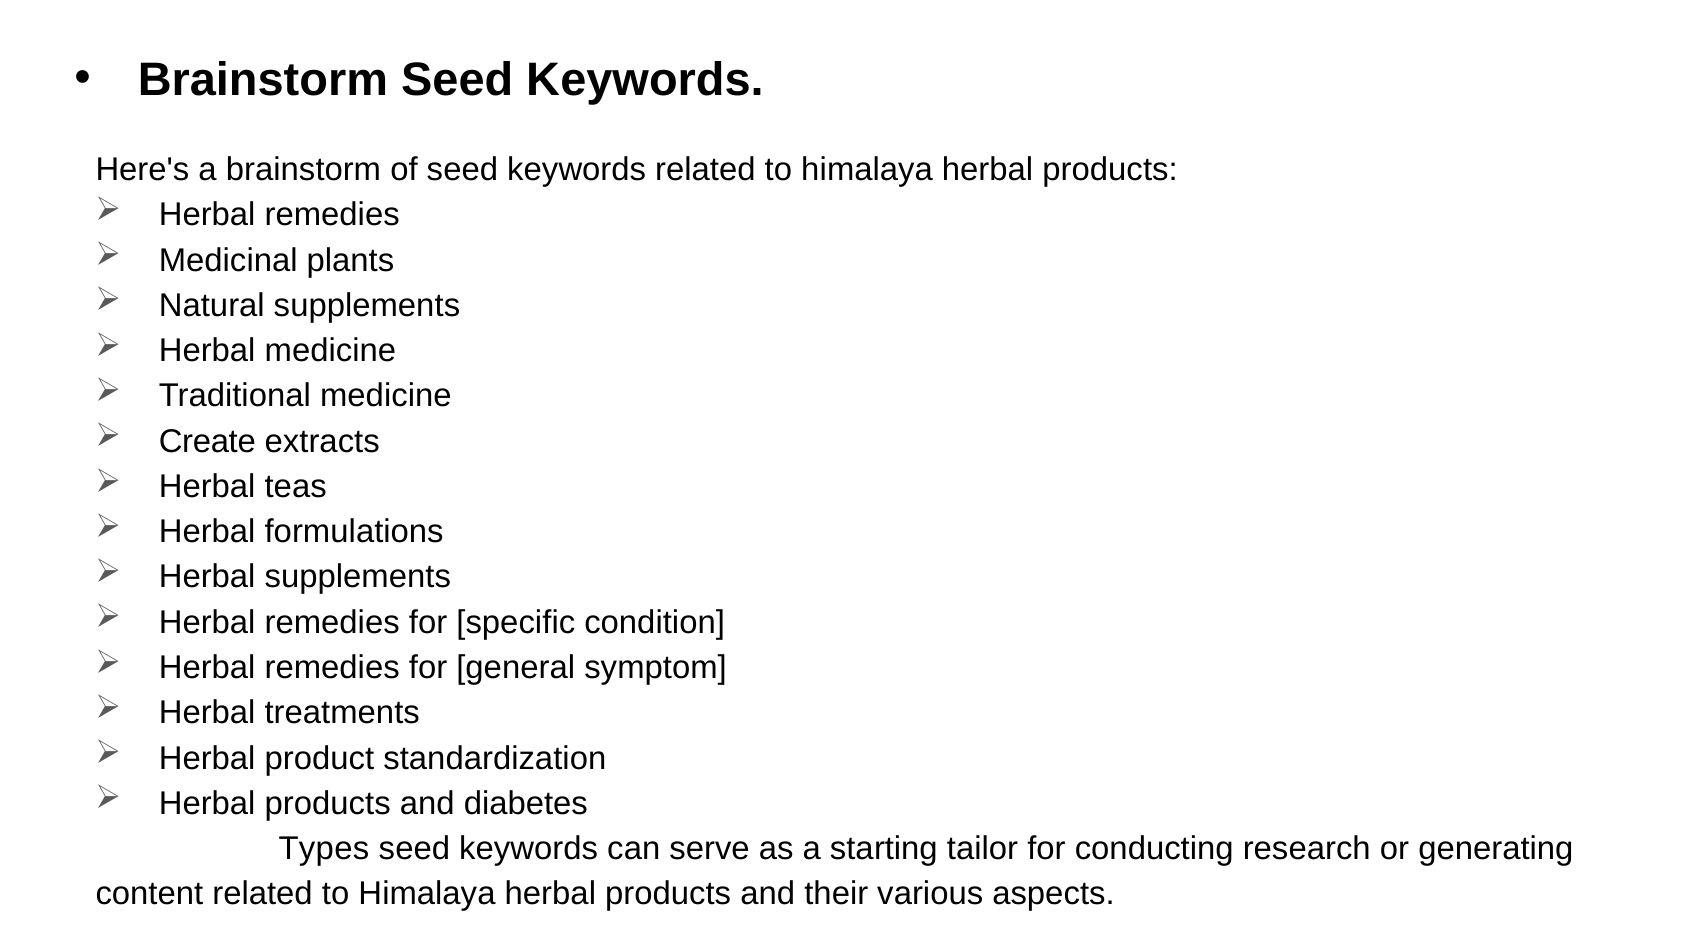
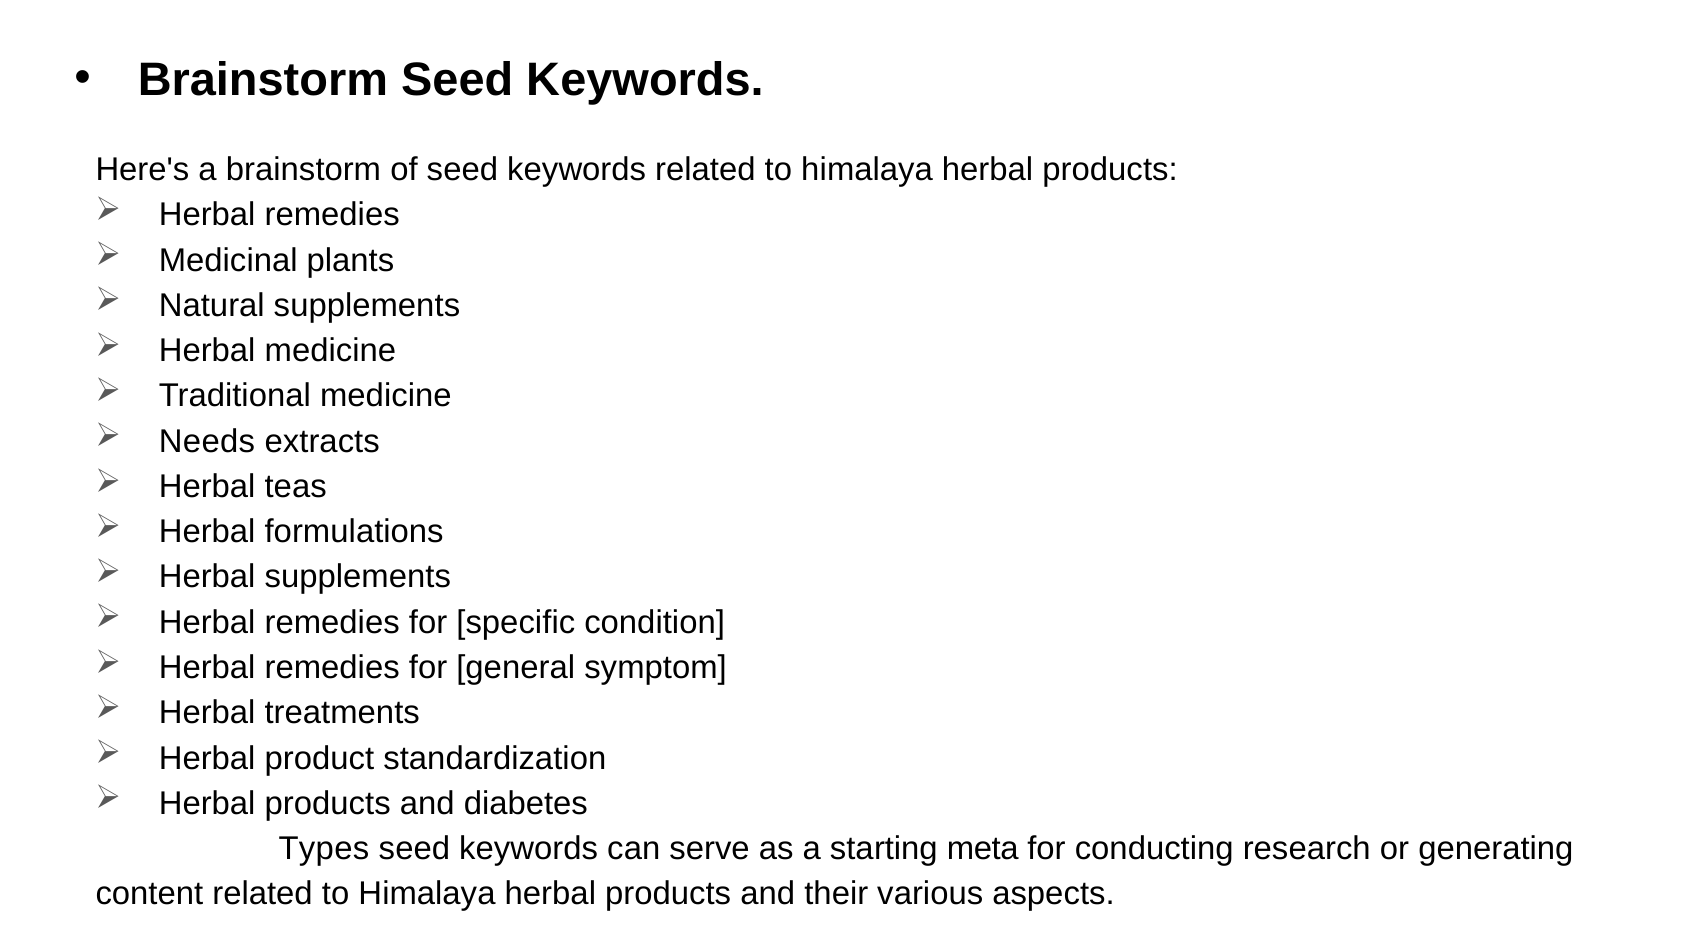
Create: Create -> Needs
tailor: tailor -> meta
